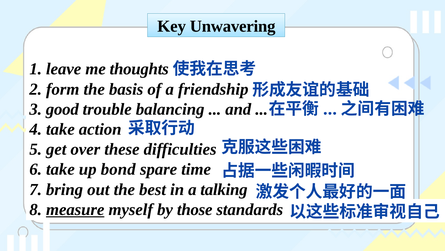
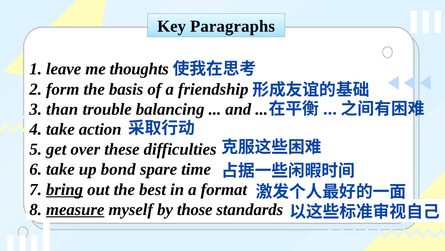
Unwavering: Unwavering -> Paragraphs
good: good -> than
bring underline: none -> present
talking: talking -> format
